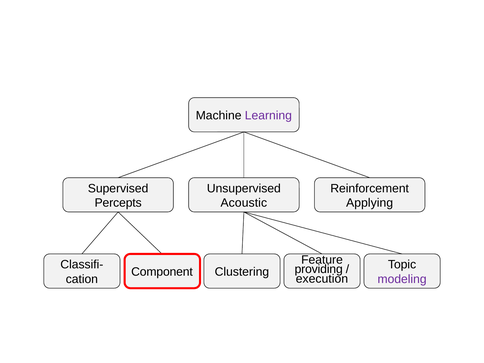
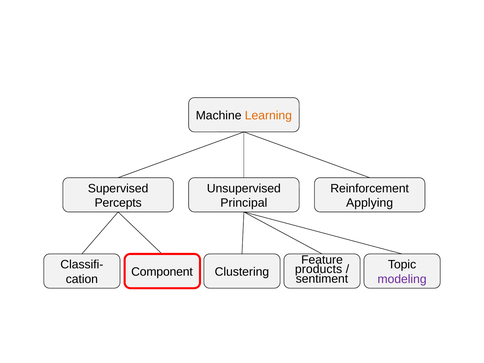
Learning colour: purple -> orange
Acoustic: Acoustic -> Principal
providing: providing -> products
execution: execution -> sentiment
